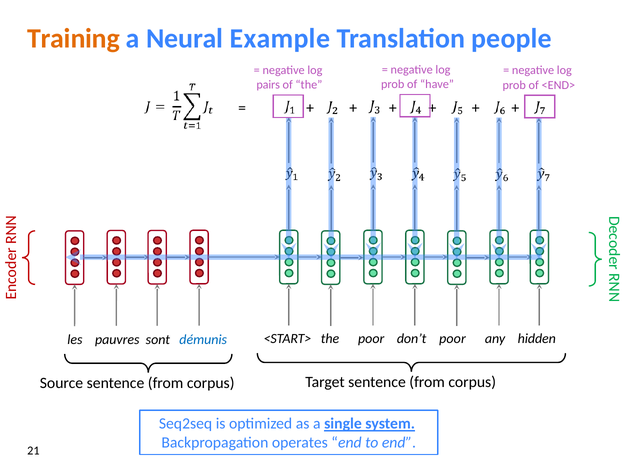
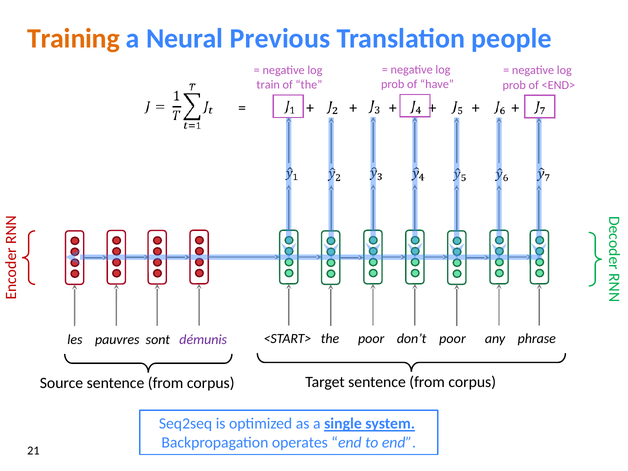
Example: Example -> Previous
pairs: pairs -> train
hidden: hidden -> phrase
démunis colour: blue -> purple
